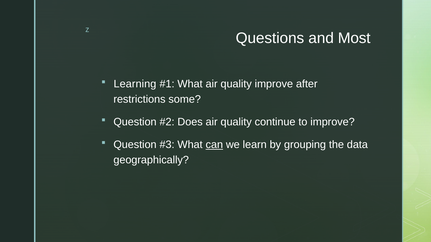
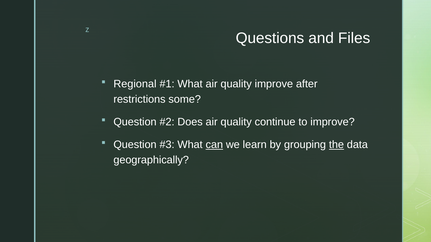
Most: Most -> Files
Learning: Learning -> Regional
the underline: none -> present
